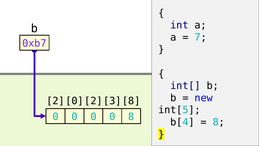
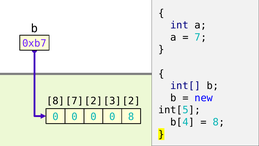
2 at (56, 101): 2 -> 8
0 at (74, 101): 0 -> 7
8 at (131, 101): 8 -> 2
